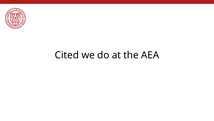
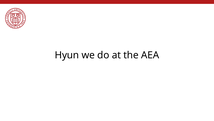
Cited: Cited -> Hyun
